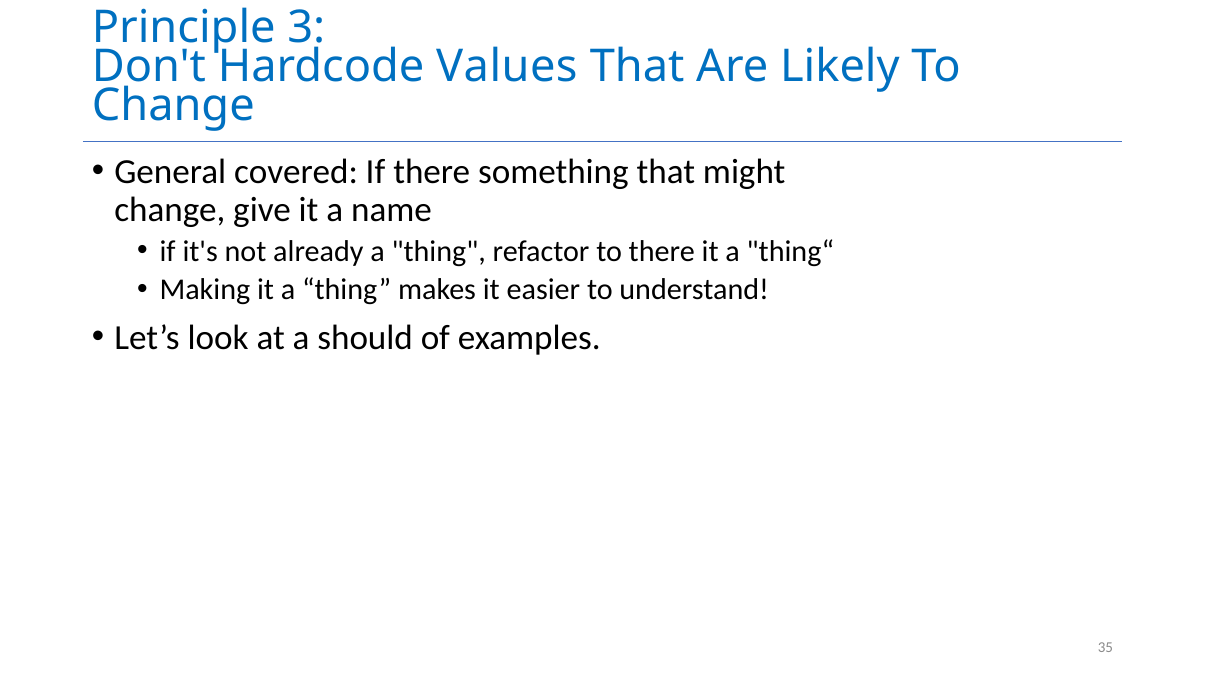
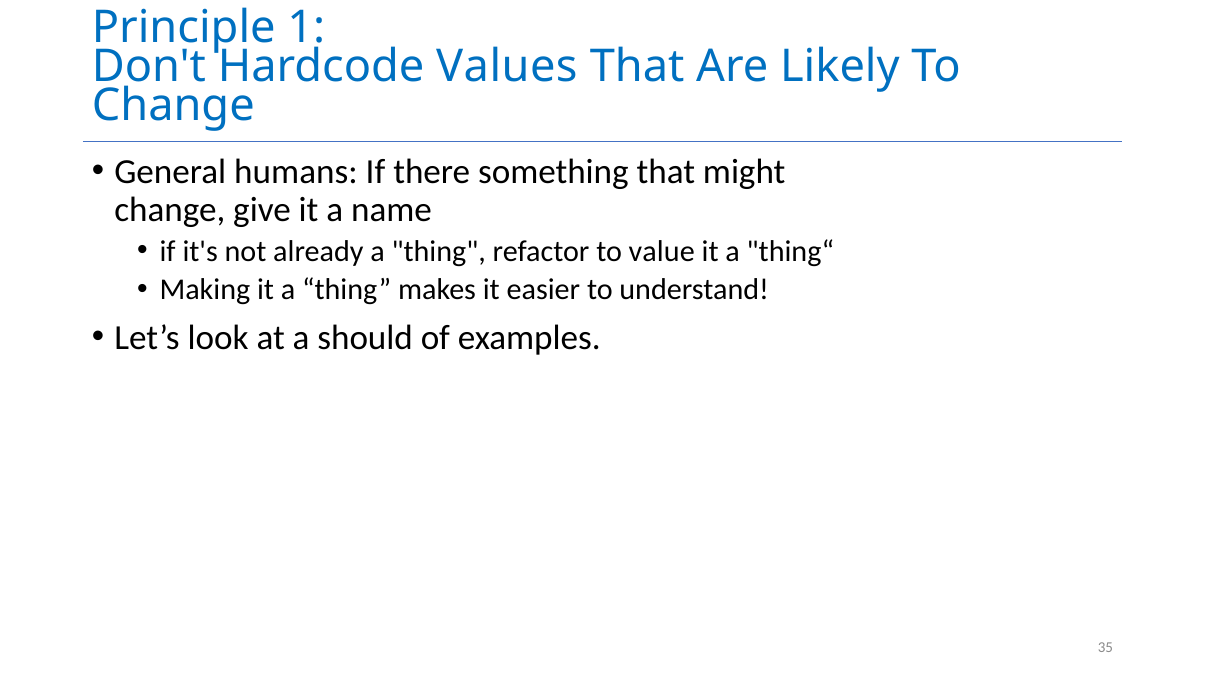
3: 3 -> 1
covered: covered -> humans
to there: there -> value
